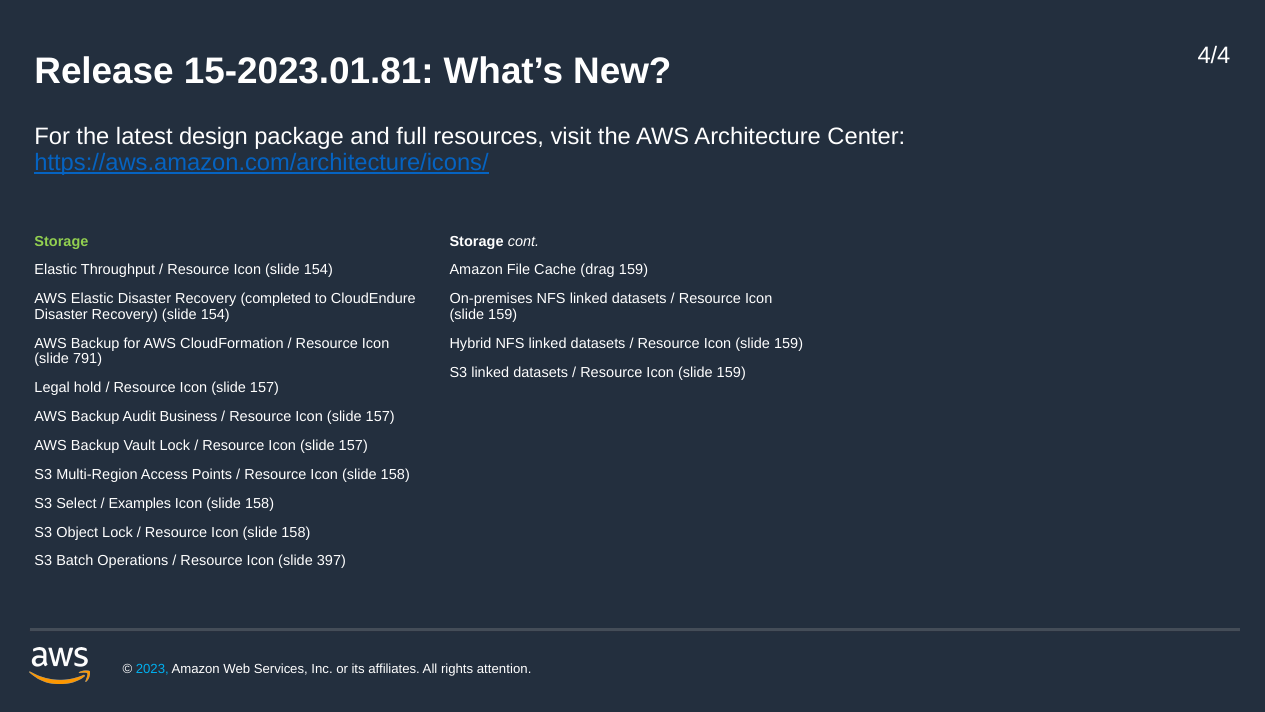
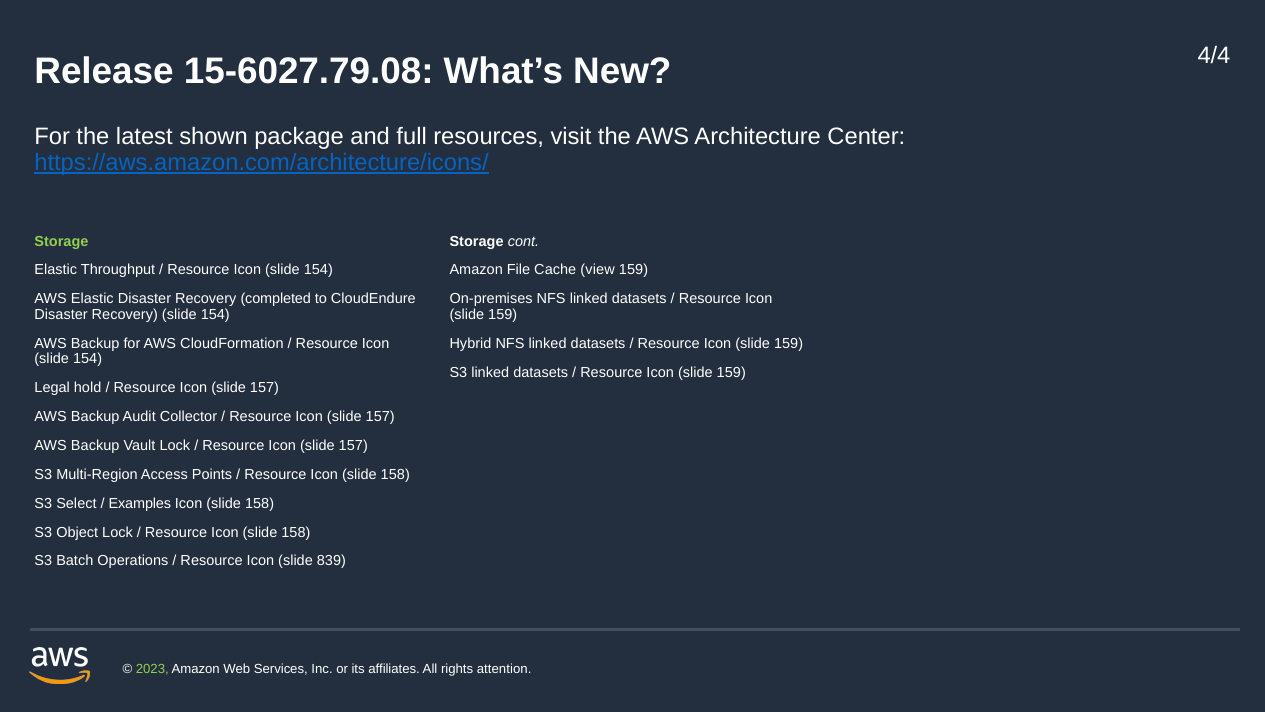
15-2023.01.81: 15-2023.01.81 -> 15-6027.79.08
design: design -> shown
drag: drag -> view
791 at (88, 359): 791 -> 154
Business: Business -> Collector
397: 397 -> 839
2023 colour: light blue -> light green
